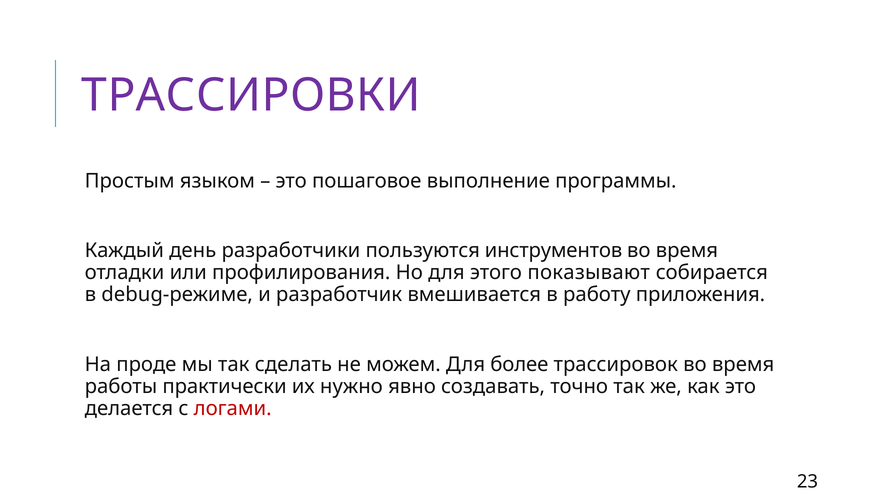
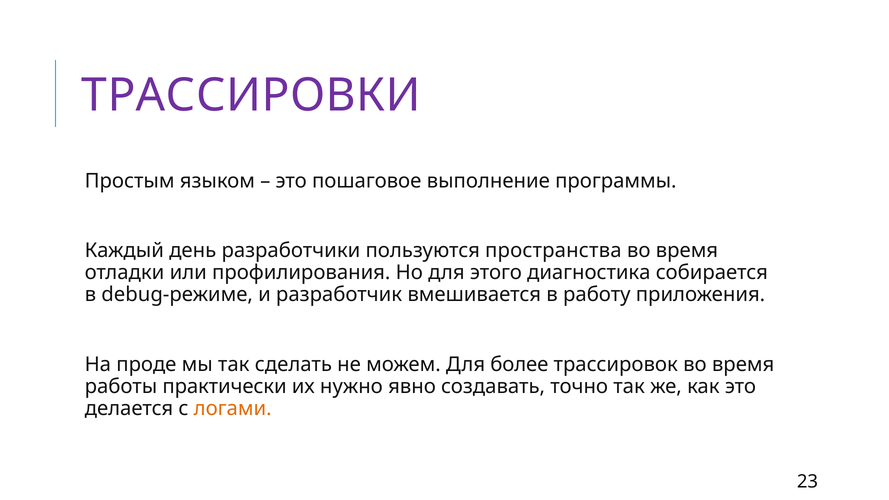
инструментов: инструментов -> пространства
показывают: показывают -> диагностика
логами colour: red -> orange
